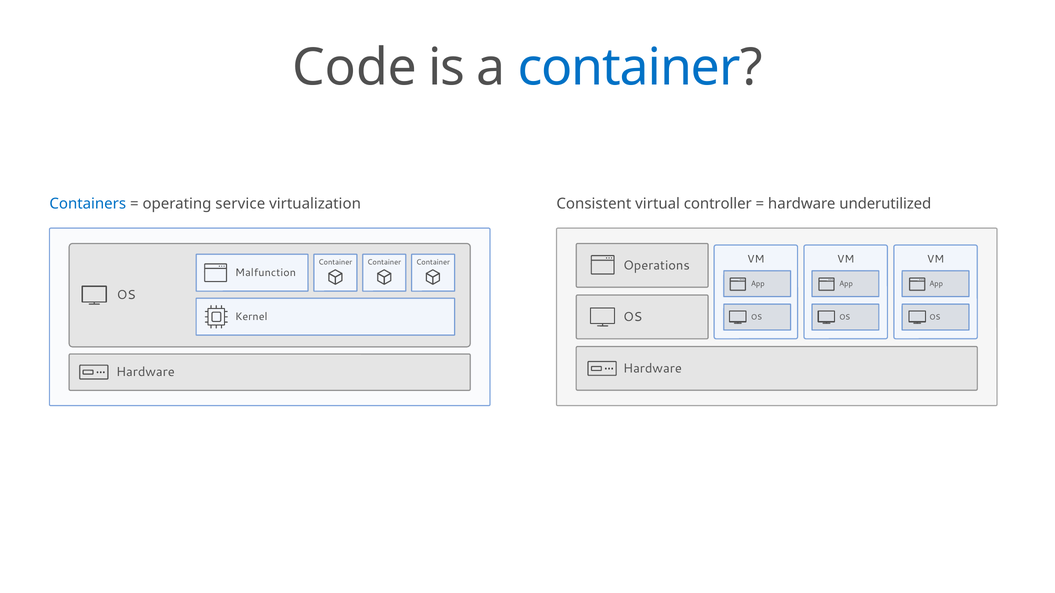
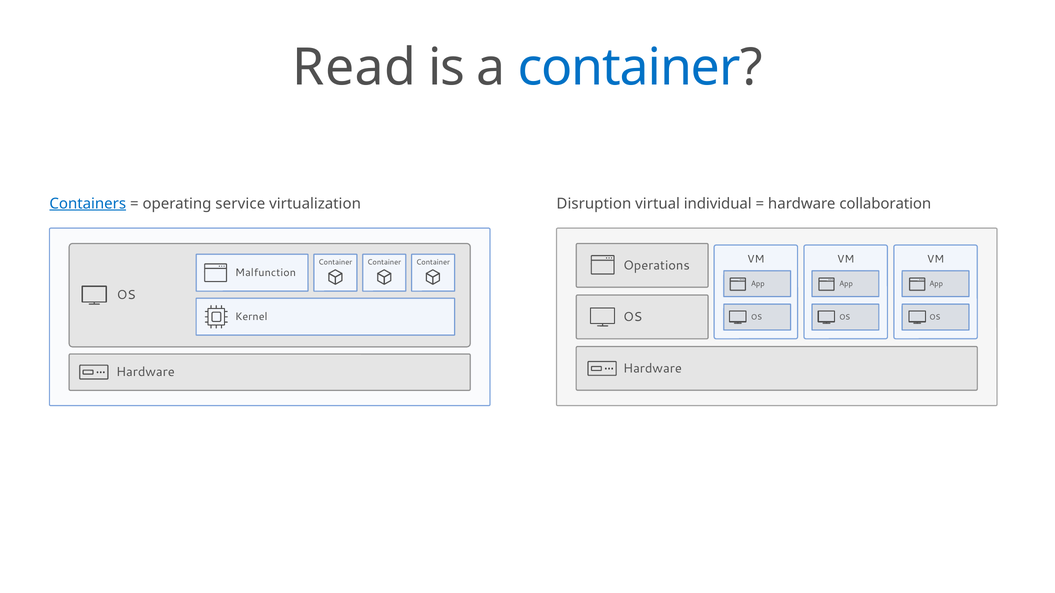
Code: Code -> Read
Containers underline: none -> present
Consistent: Consistent -> Disruption
controller: controller -> individual
underutilized: underutilized -> collaboration
